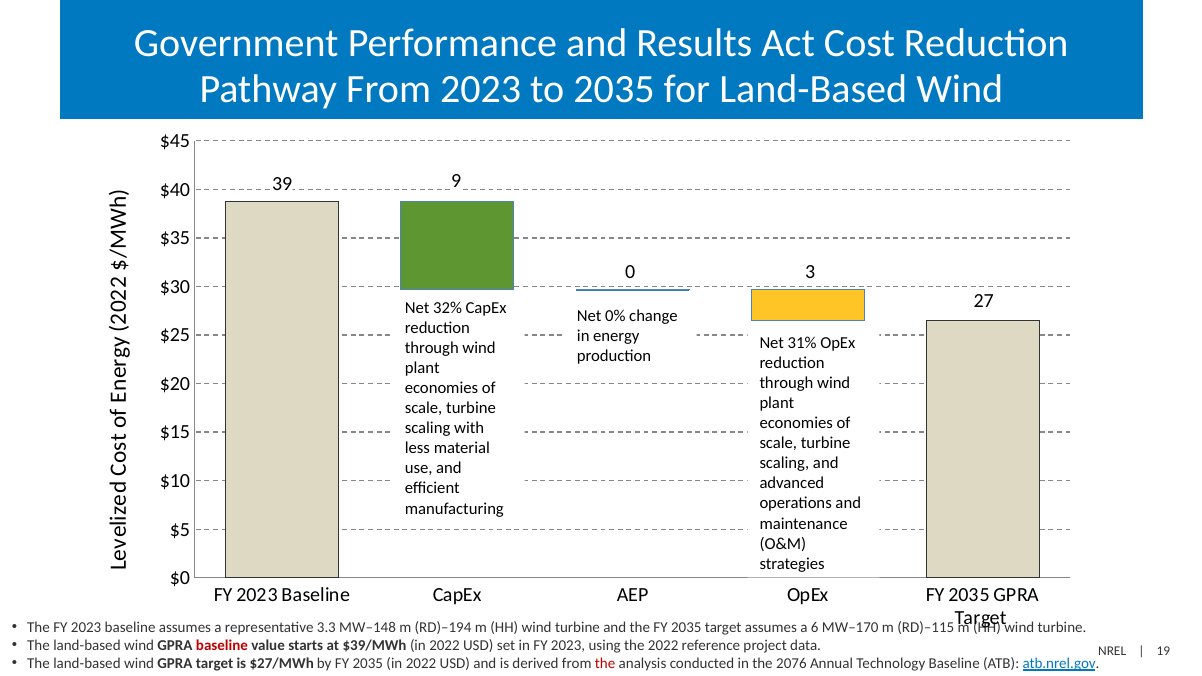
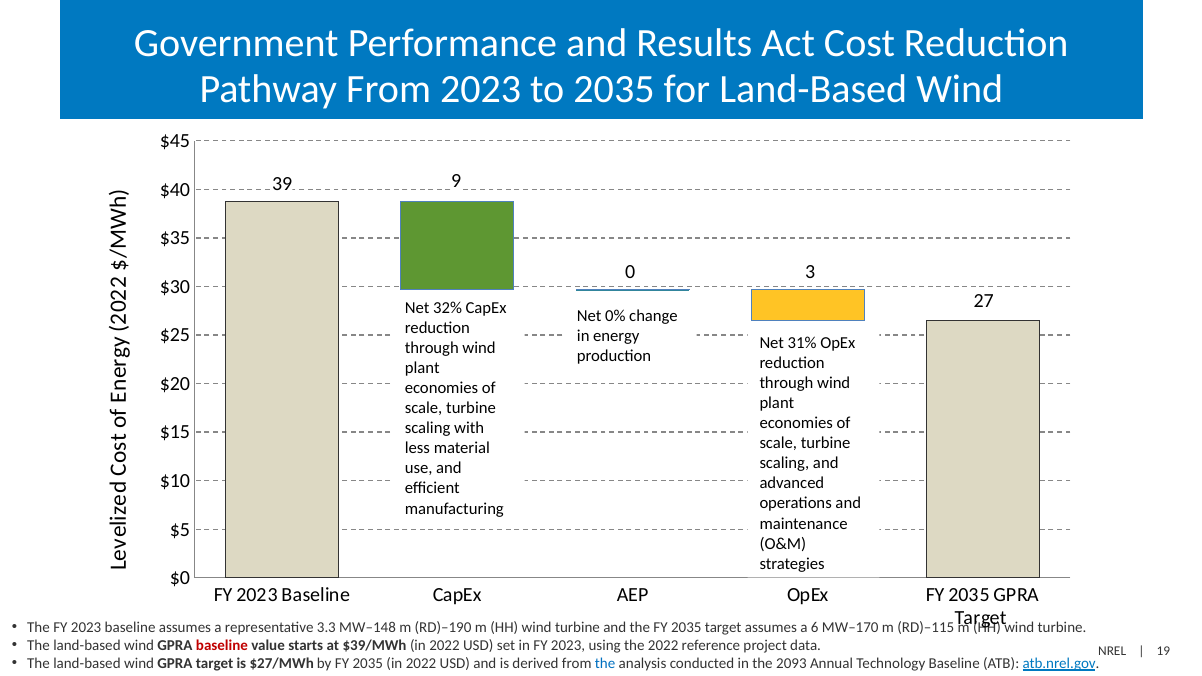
RD)–194: RD)–194 -> RD)–190
the at (605, 664) colour: red -> blue
2076: 2076 -> 2093
